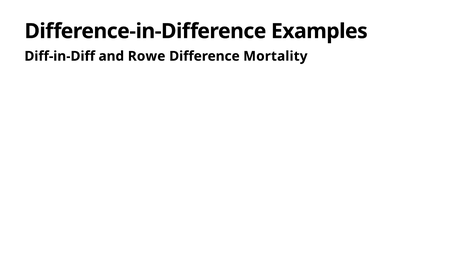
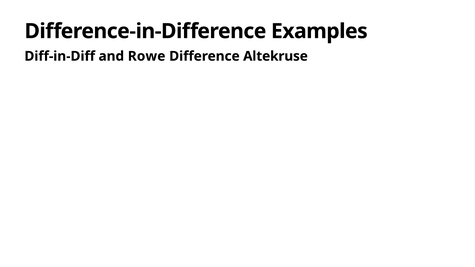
Mortality: Mortality -> Altekruse
